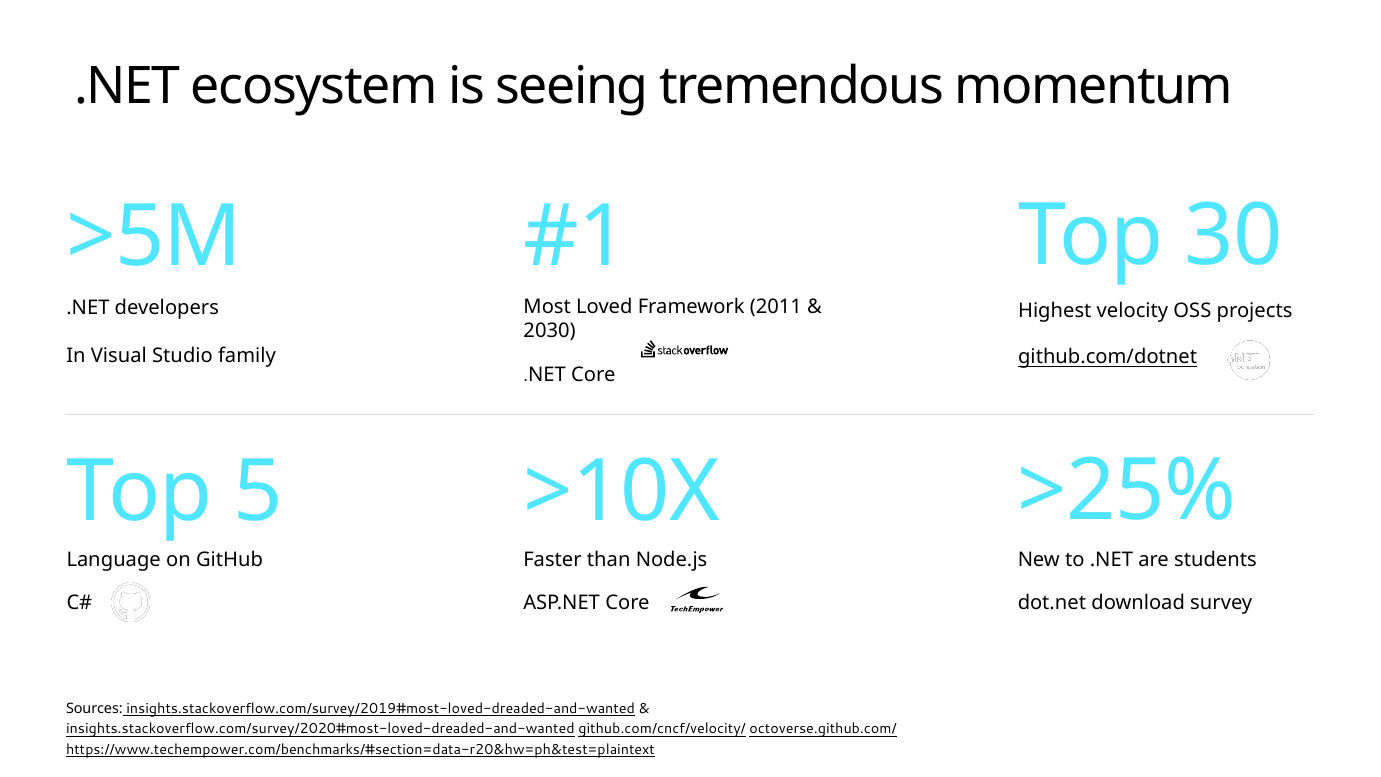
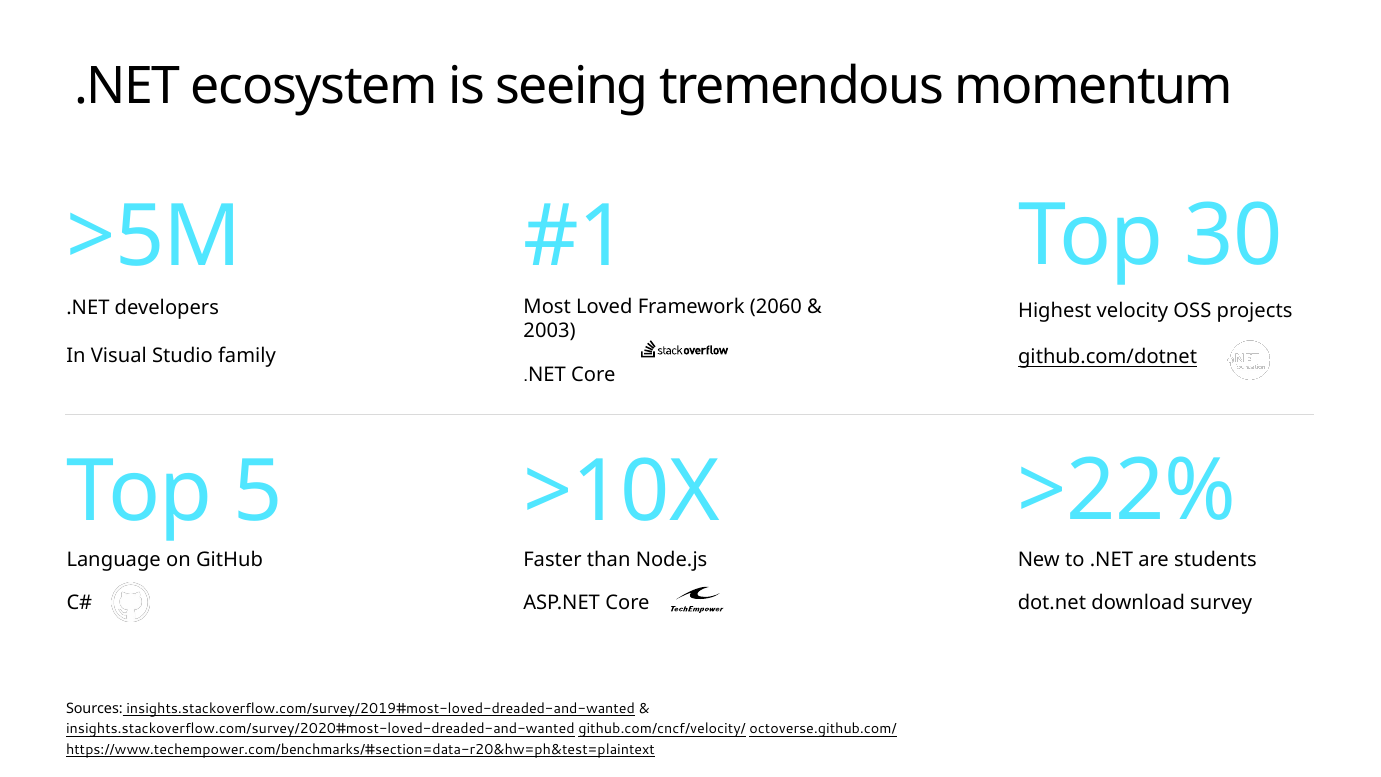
2011: 2011 -> 2060
2030: 2030 -> 2003
>25%: >25% -> >22%
